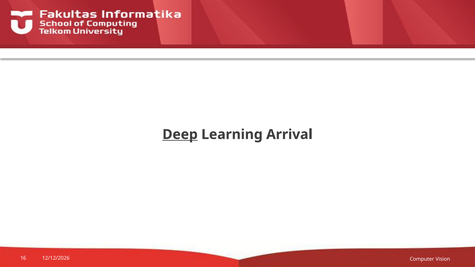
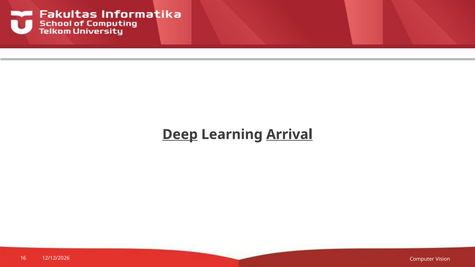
Arrival underline: none -> present
